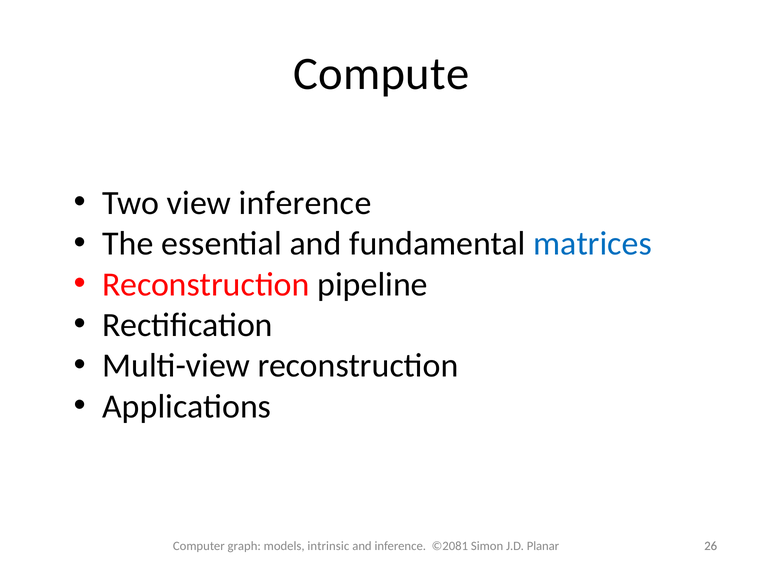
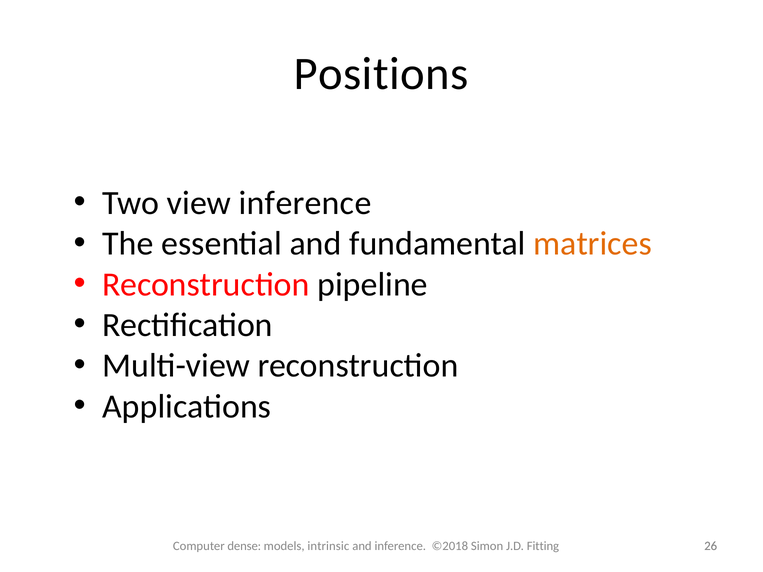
Compute: Compute -> Positions
matrices colour: blue -> orange
graph: graph -> dense
©2081: ©2081 -> ©2018
Planar: Planar -> Fitting
